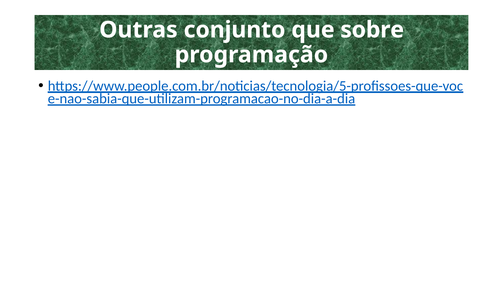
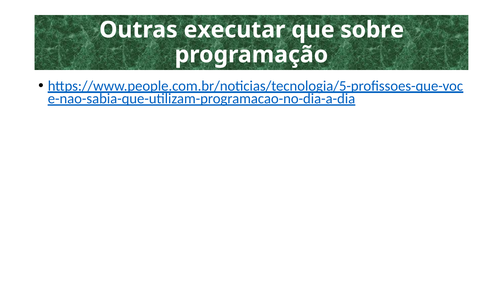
conjunto: conjunto -> executar
